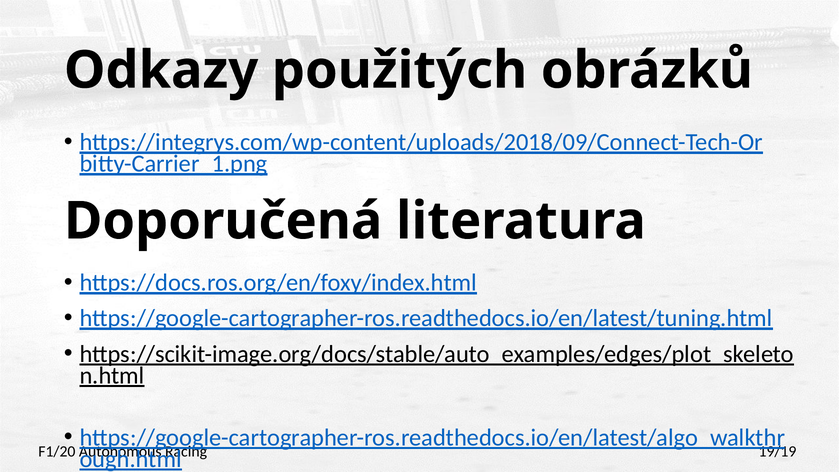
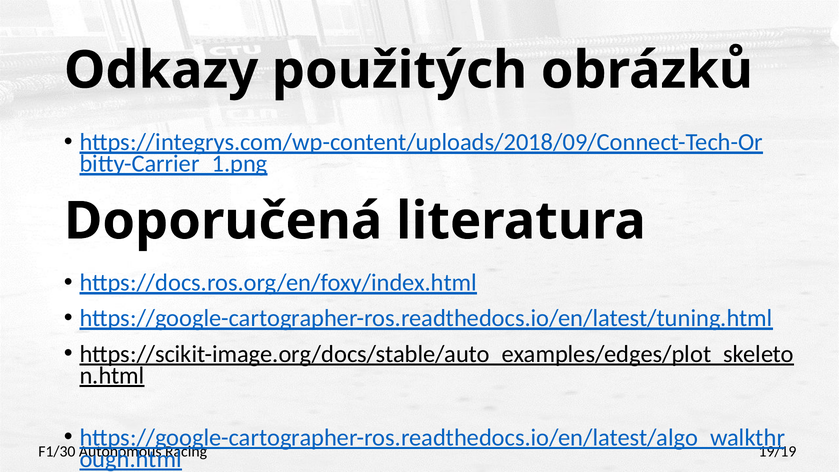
F1/20: F1/20 -> F1/30
